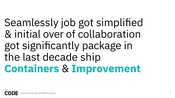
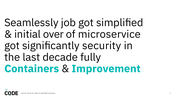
collaboration: collaboration -> microservice
package: package -> security
ship: ship -> fully
